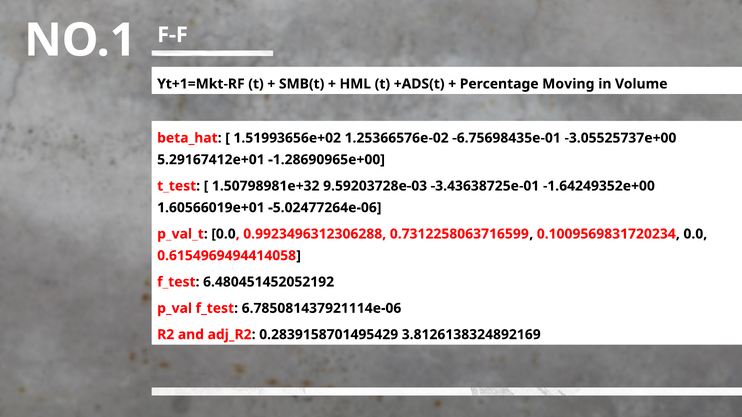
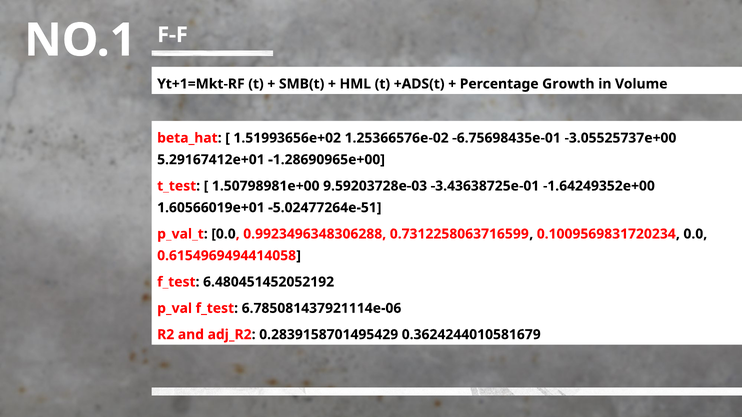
Moving: Moving -> Growth
1.50798981e+32: 1.50798981e+32 -> 1.50798981e+00
-5.02477264e-06: -5.02477264e-06 -> -5.02477264e-51
0.9923496312306288: 0.9923496312306288 -> 0.9923496348306288
3.8126138324892169: 3.8126138324892169 -> 0.3624244010581679
